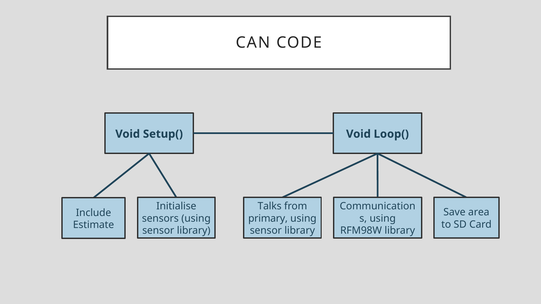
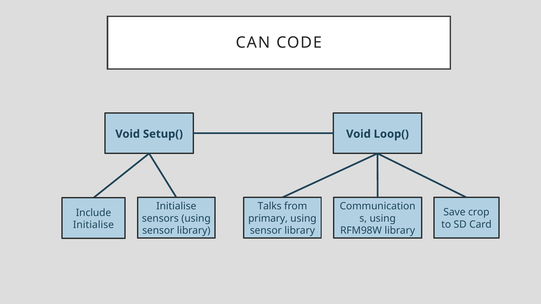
area: area -> crop
Estimate at (94, 225): Estimate -> Initialise
